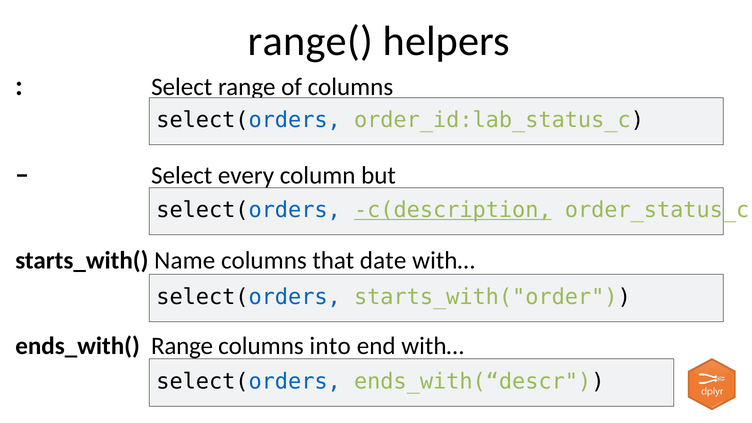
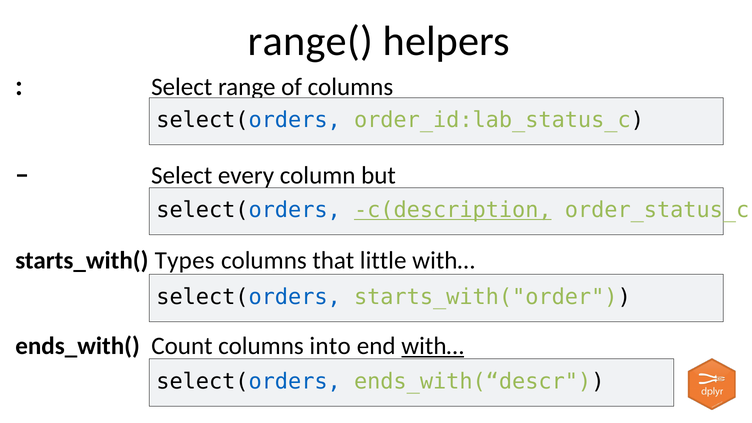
Name: Name -> Types
date: date -> little
ends_with( Range: Range -> Count
with… at (433, 346) underline: none -> present
